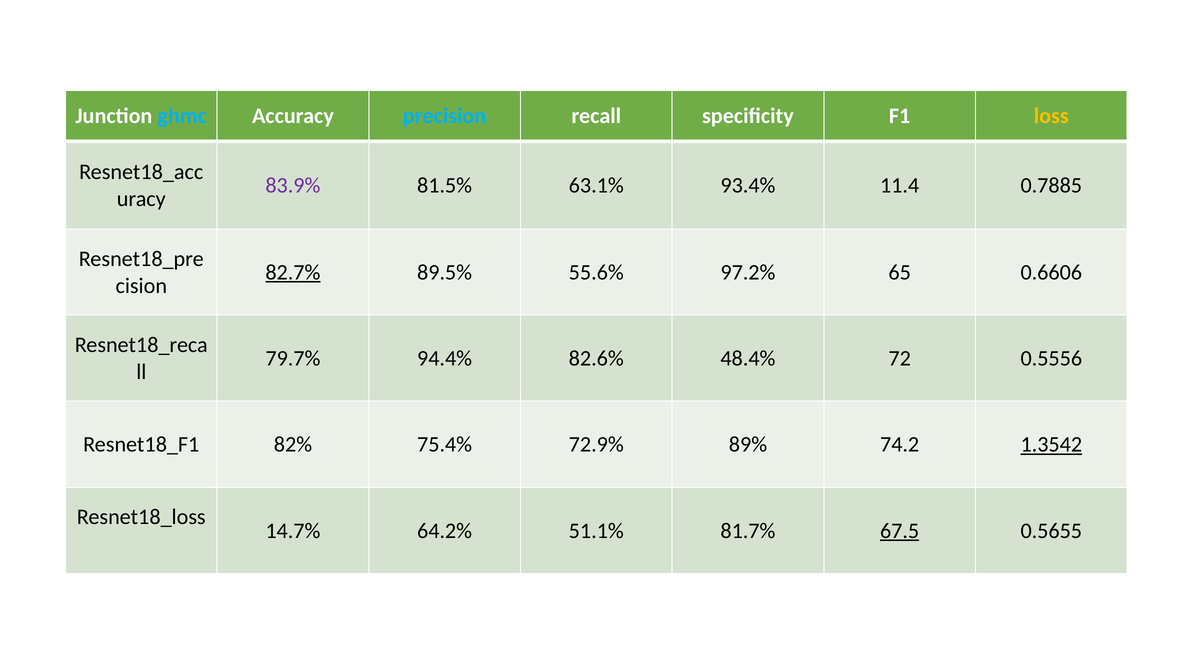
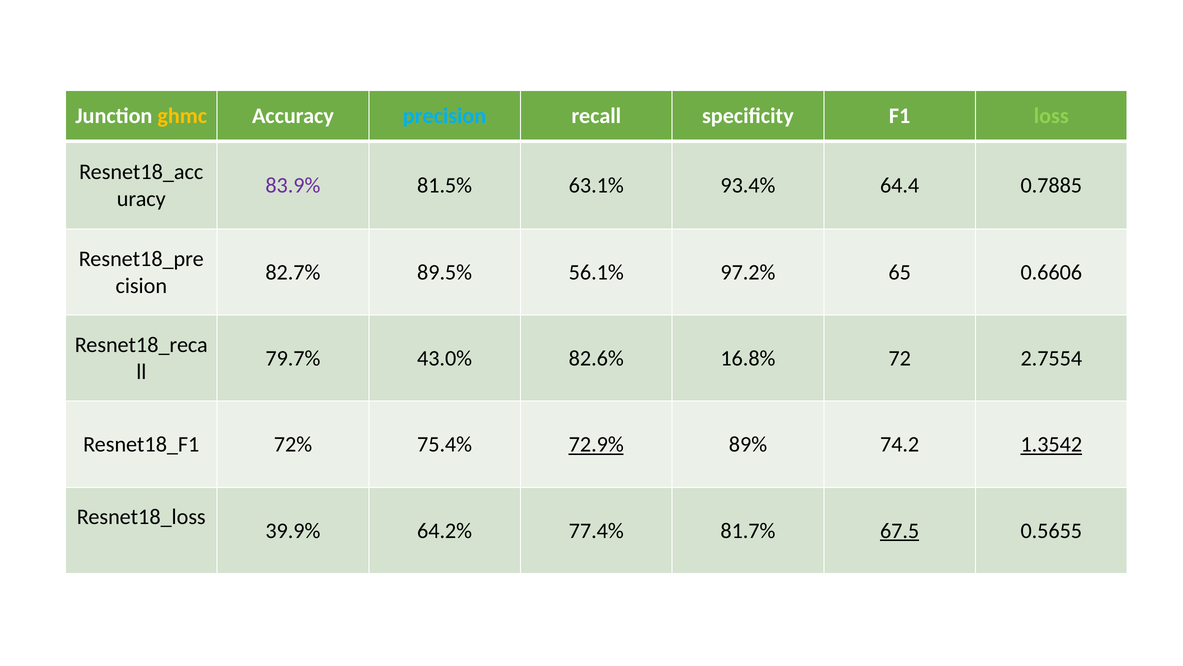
ghmc colour: light blue -> yellow
loss colour: yellow -> light green
11.4: 11.4 -> 64.4
82.7% underline: present -> none
55.6%: 55.6% -> 56.1%
94.4%: 94.4% -> 43.0%
48.4%: 48.4% -> 16.8%
0.5556: 0.5556 -> 2.7554
82%: 82% -> 72%
72.9% underline: none -> present
14.7%: 14.7% -> 39.9%
51.1%: 51.1% -> 77.4%
